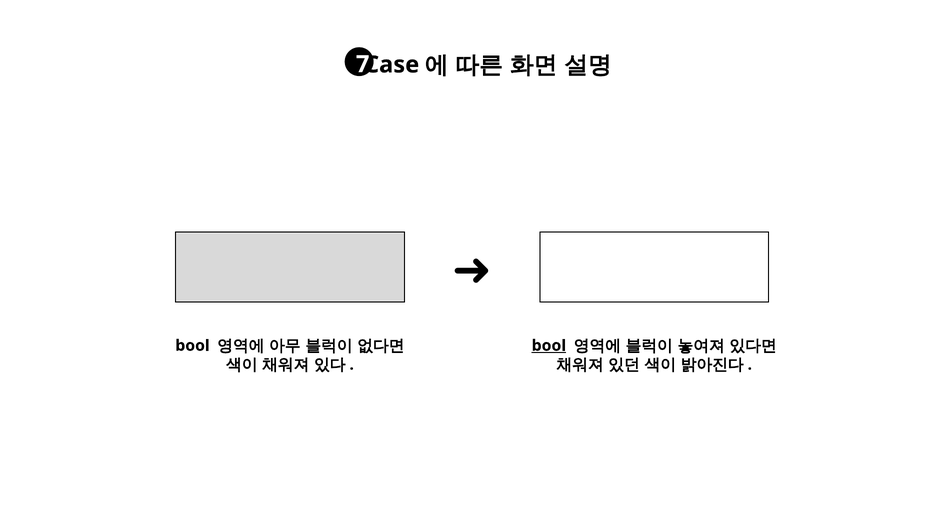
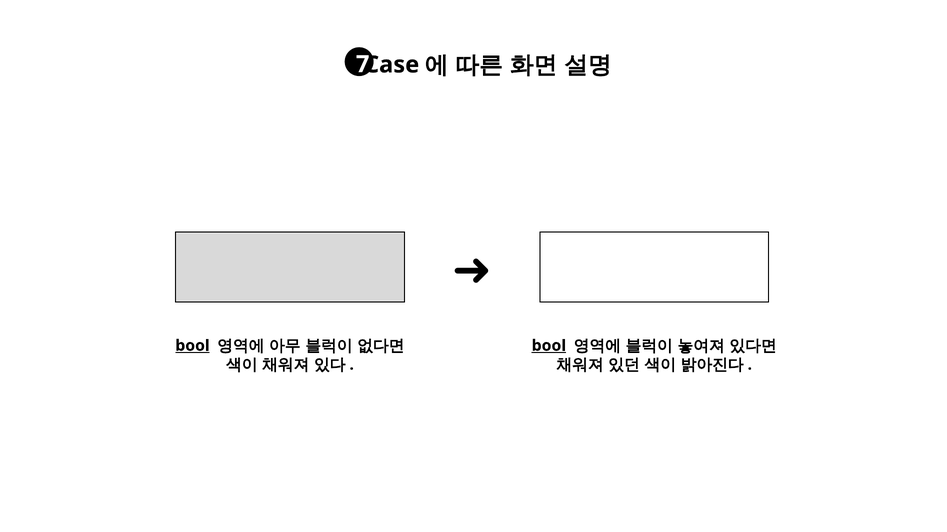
bool at (192, 346) underline: none -> present
